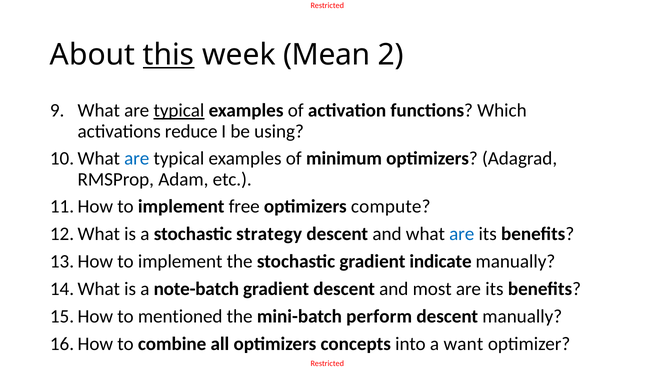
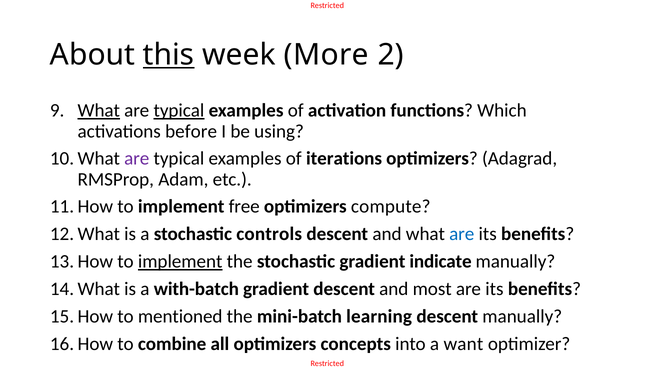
Mean: Mean -> More
What at (99, 111) underline: none -> present
reduce: reduce -> before
are at (137, 159) colour: blue -> purple
minimum: minimum -> iterations
strategy: strategy -> controls
implement at (180, 262) underline: none -> present
note-batch: note-batch -> with-batch
perform: perform -> learning
